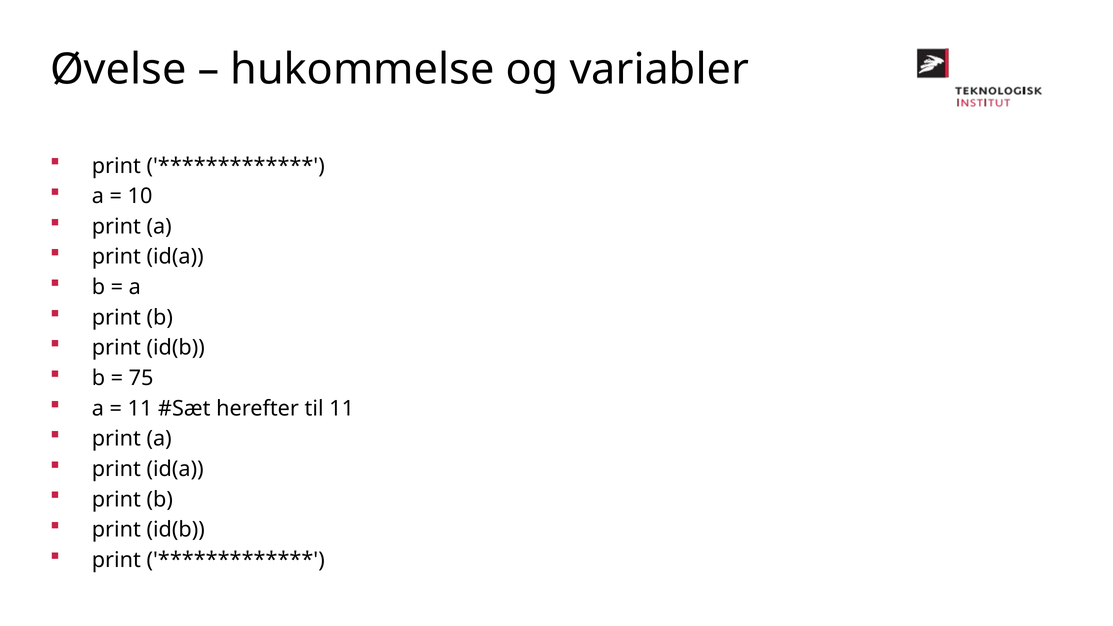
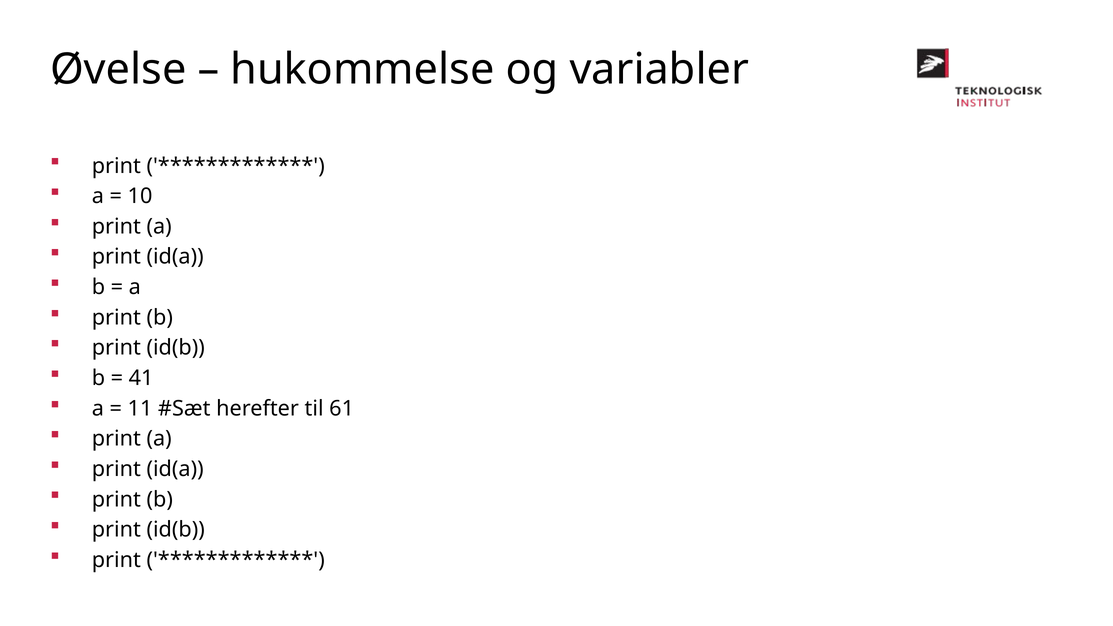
75: 75 -> 41
til 11: 11 -> 61
